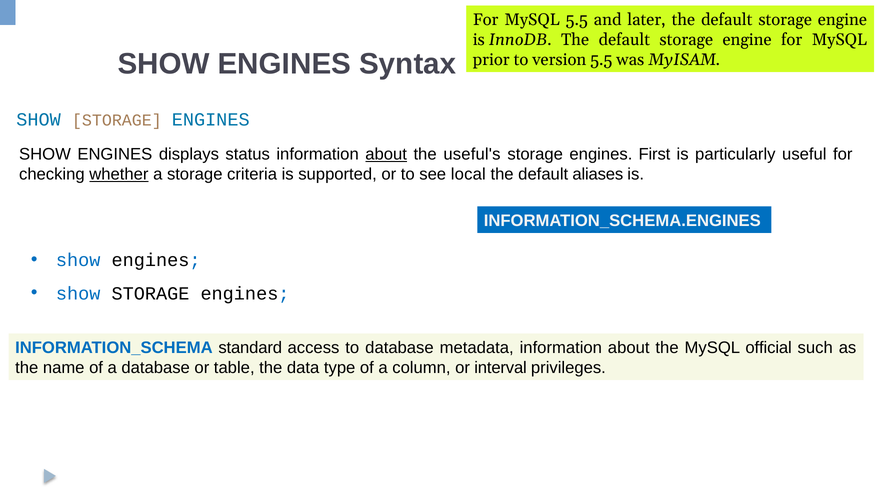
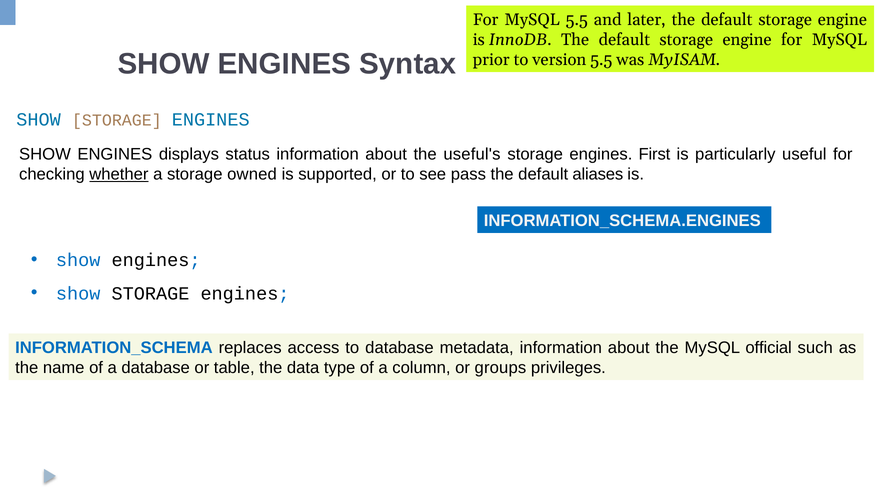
about at (386, 154) underline: present -> none
criteria: criteria -> owned
local: local -> pass
standard: standard -> replaces
interval: interval -> groups
